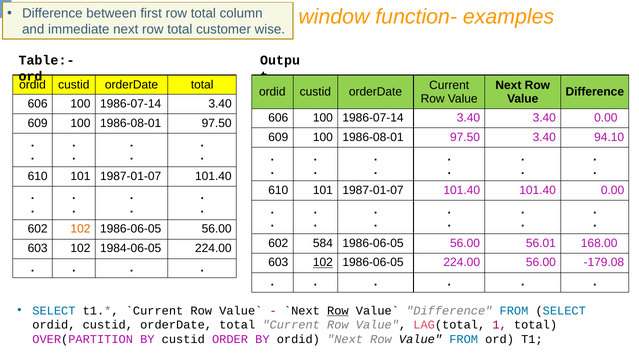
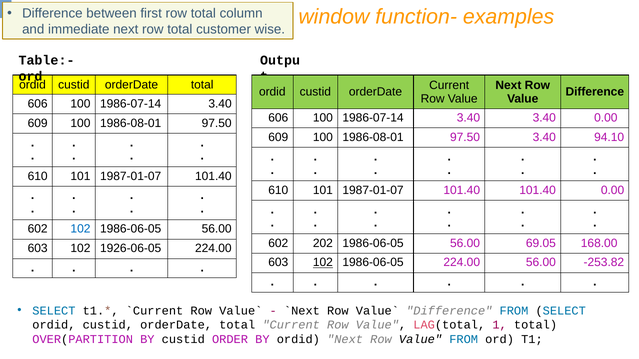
102 at (80, 229) colour: orange -> blue
584: 584 -> 202
56.01: 56.01 -> 69.05
1984-06-05: 1984-06-05 -> 1926-06-05
-179.08: -179.08 -> -253.82
Row at (338, 311) underline: present -> none
